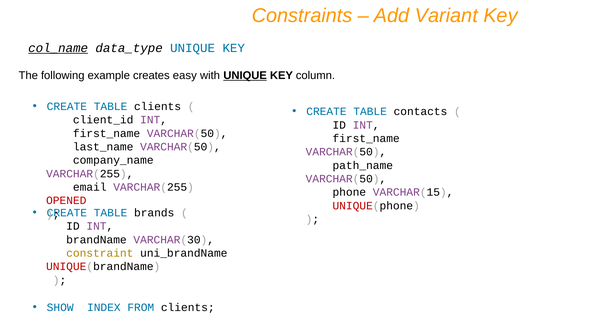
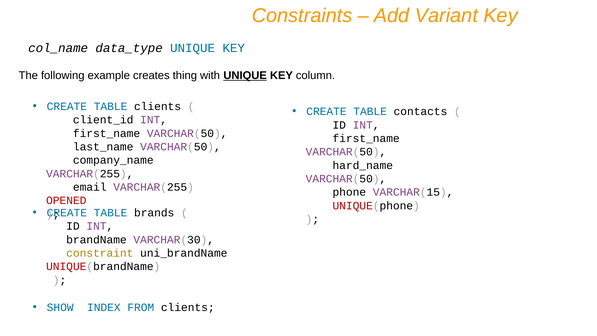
col_name underline: present -> none
easy: easy -> thing
path_name: path_name -> hard_name
